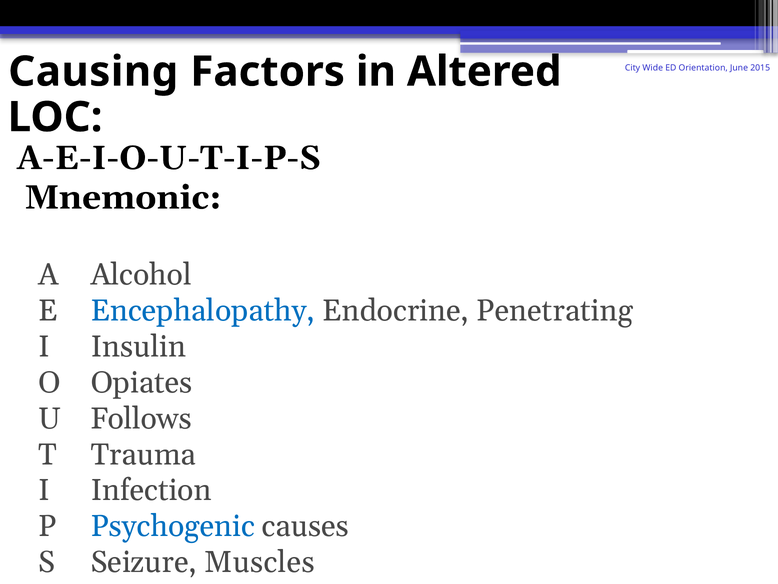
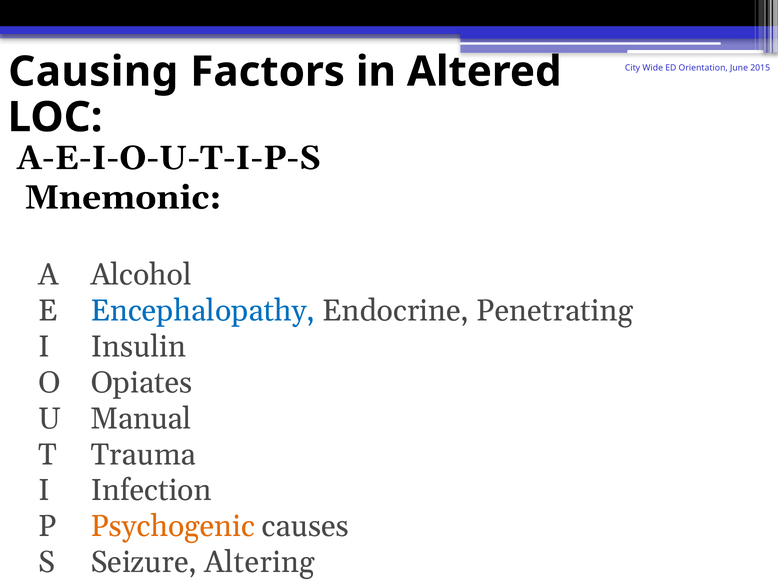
Follows: Follows -> Manual
Psychogenic colour: blue -> orange
Muscles: Muscles -> Altering
